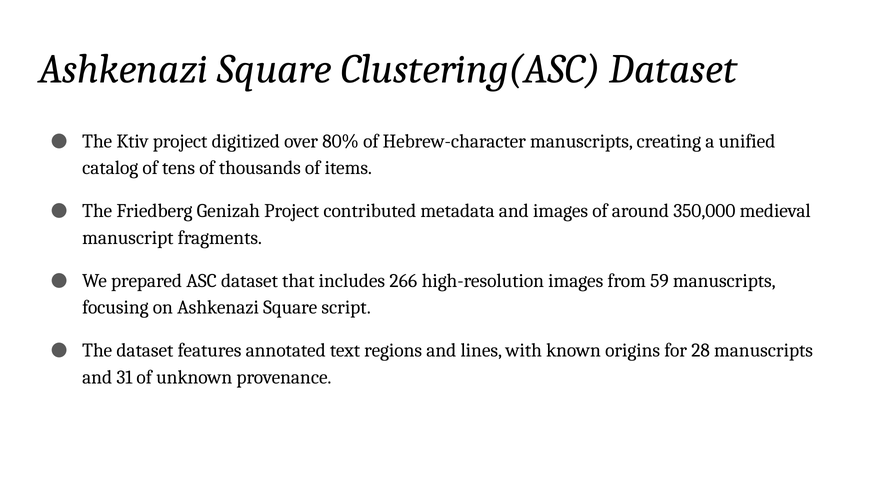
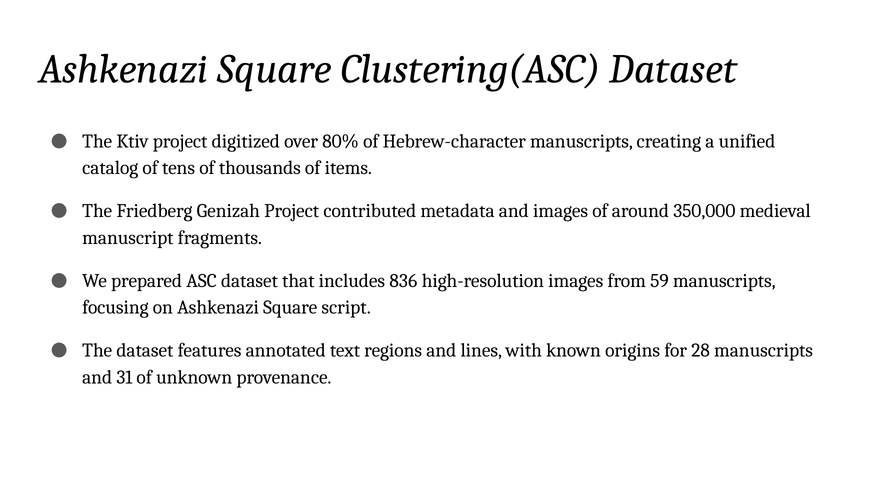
266: 266 -> 836
